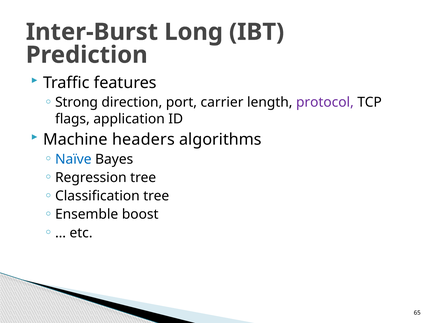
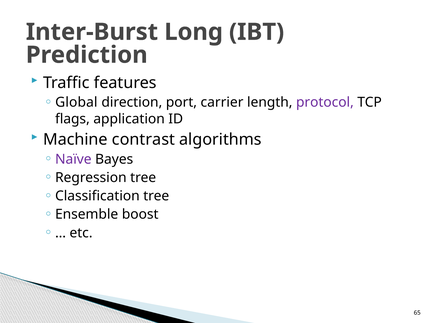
Strong: Strong -> Global
headers: headers -> contrast
Naïve colour: blue -> purple
